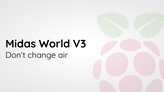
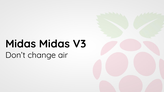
Midas World: World -> Midas
